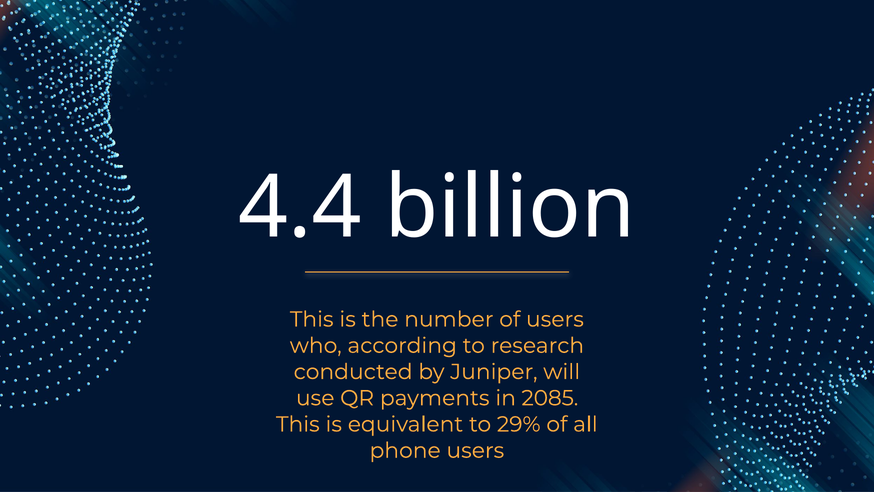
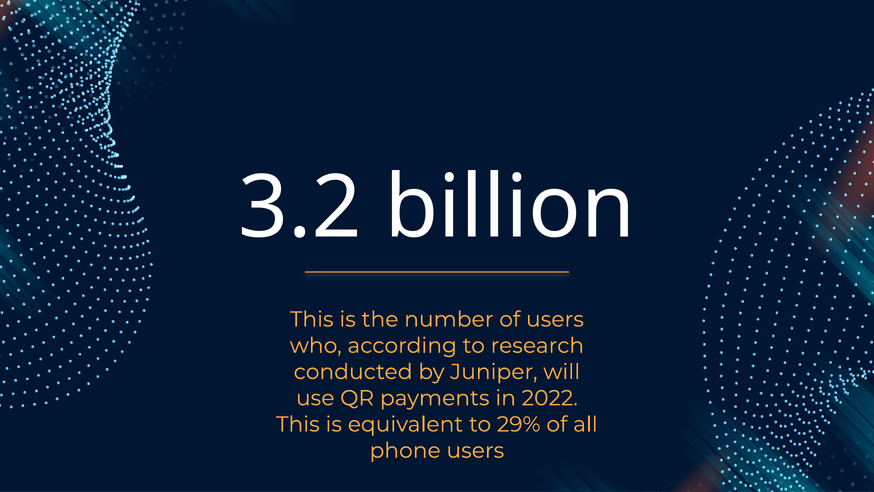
4.4: 4.4 -> 3.2
2085: 2085 -> 2022
